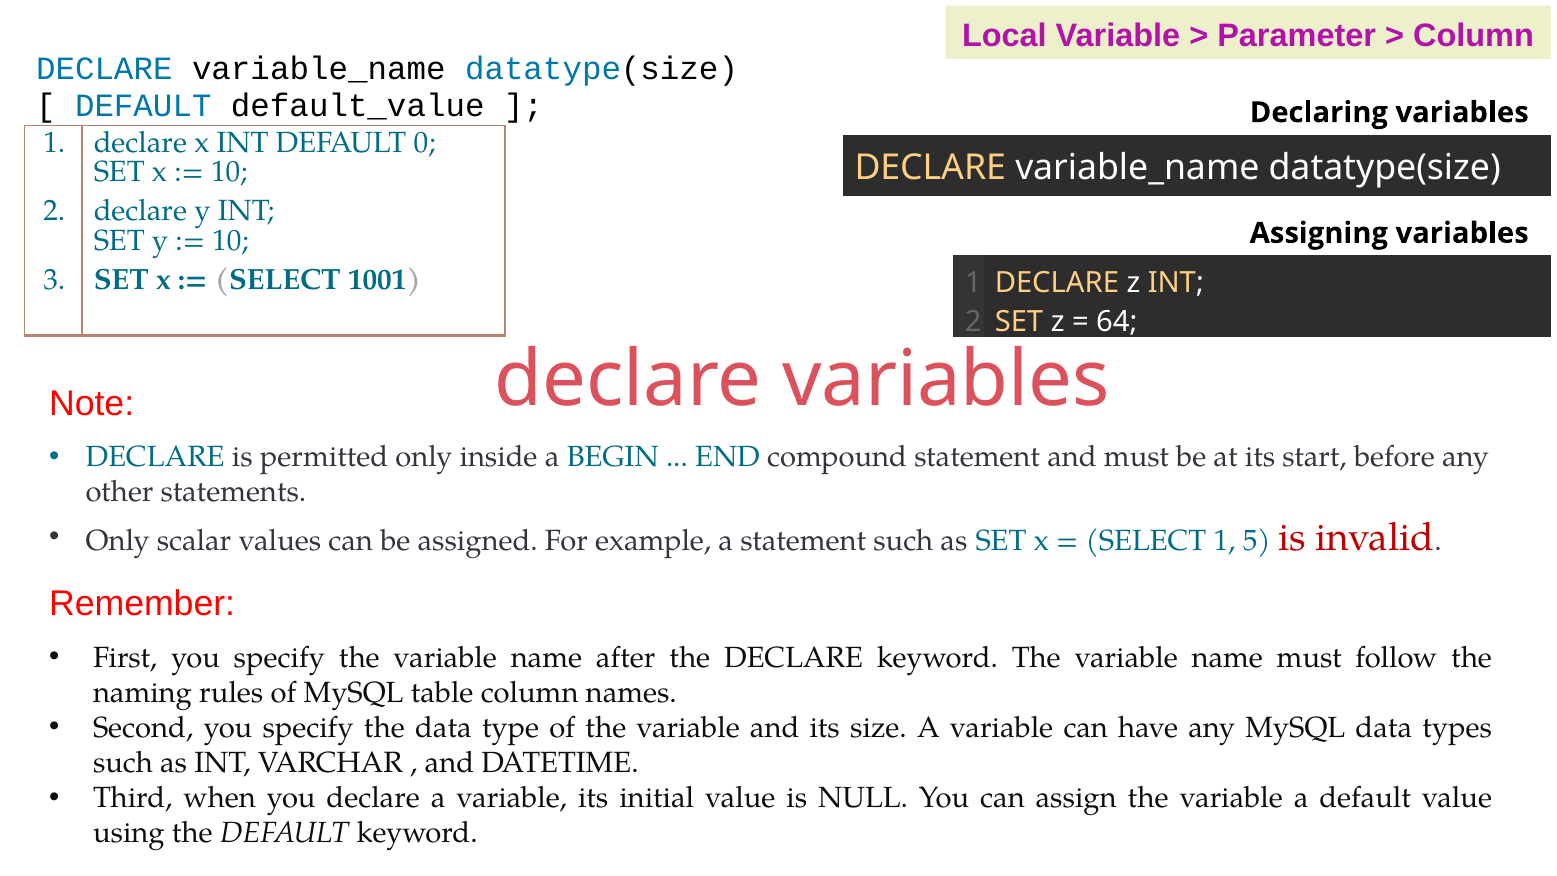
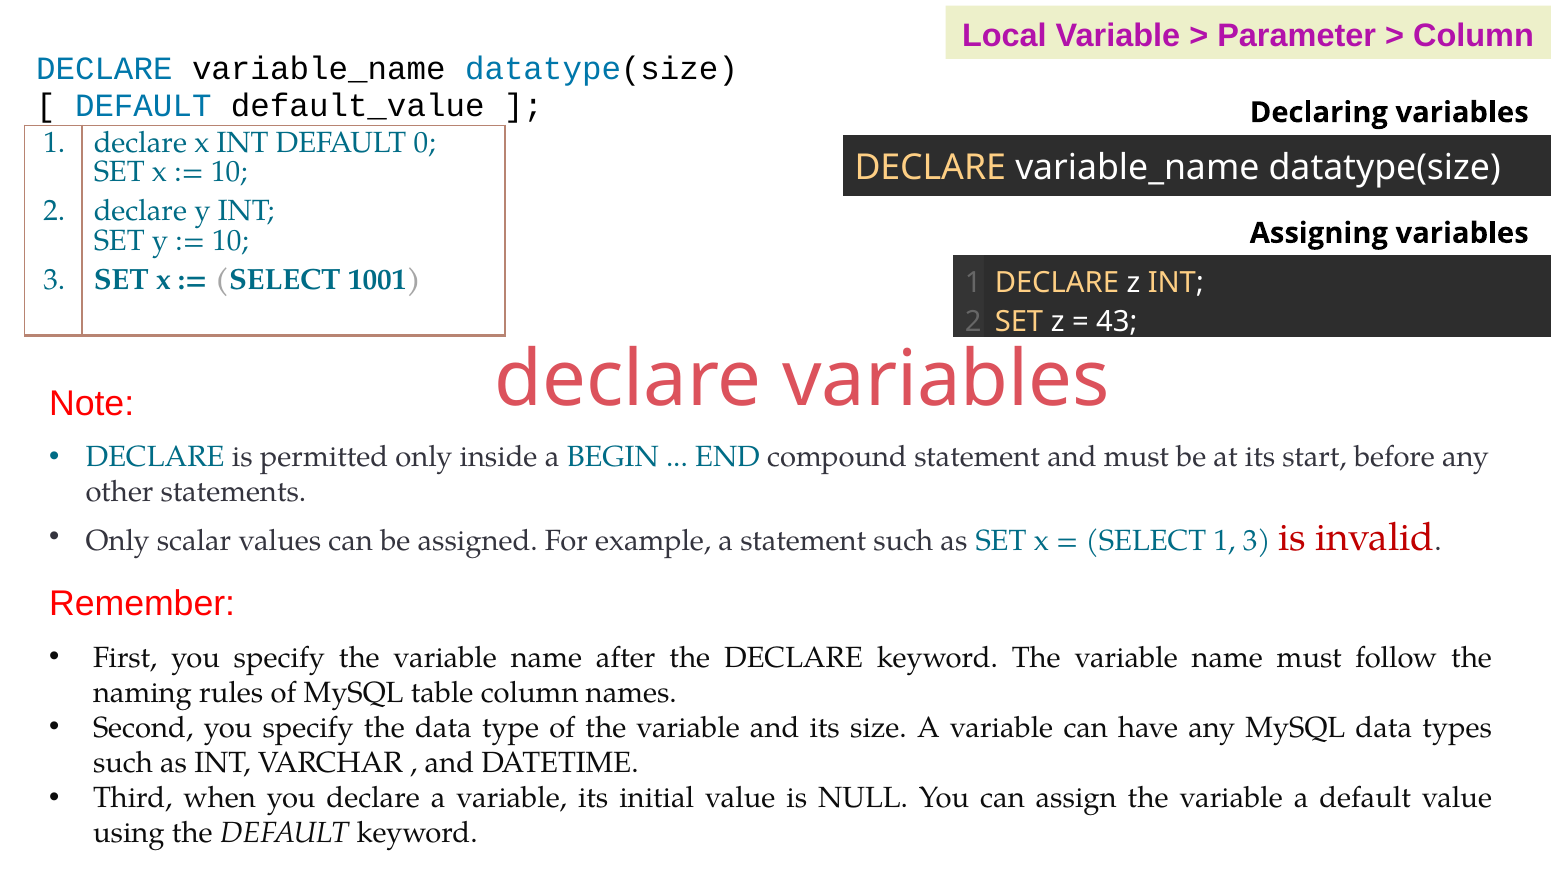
64: 64 -> 43
1 5: 5 -> 3
